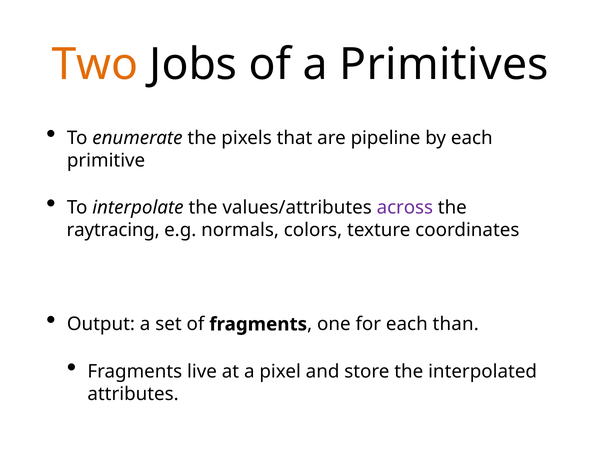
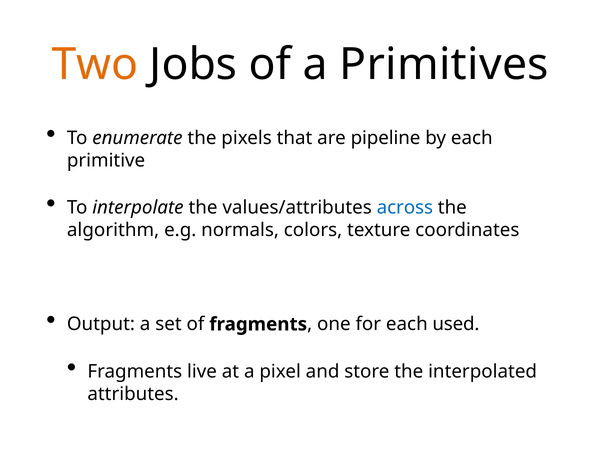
across colour: purple -> blue
raytracing: raytracing -> algorithm
than: than -> used
